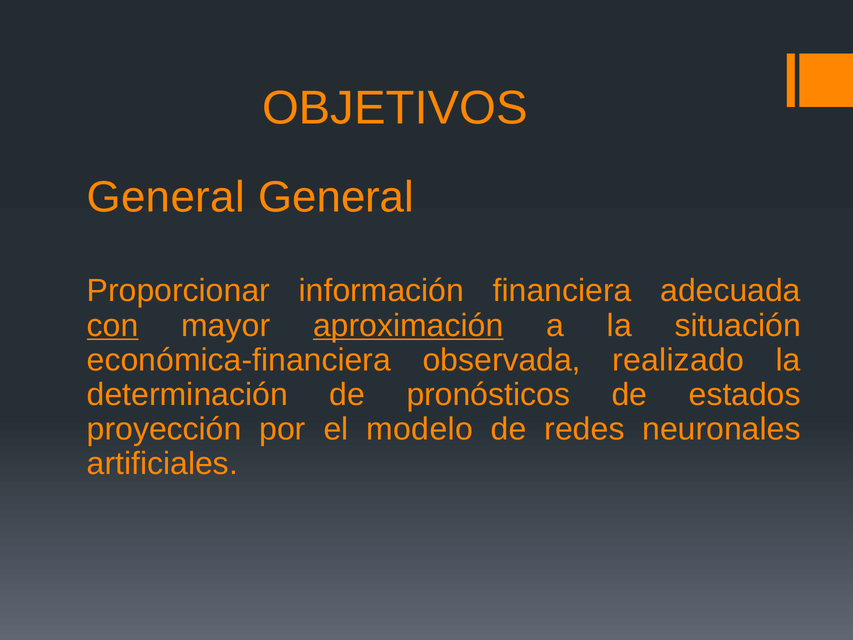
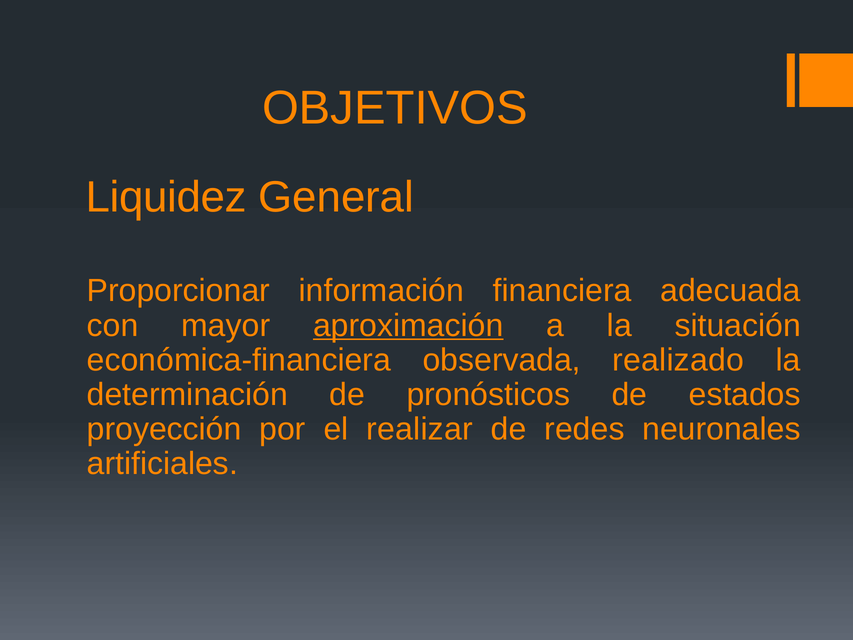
General at (166, 197): General -> Liquidez
con underline: present -> none
modelo: modelo -> realizar
